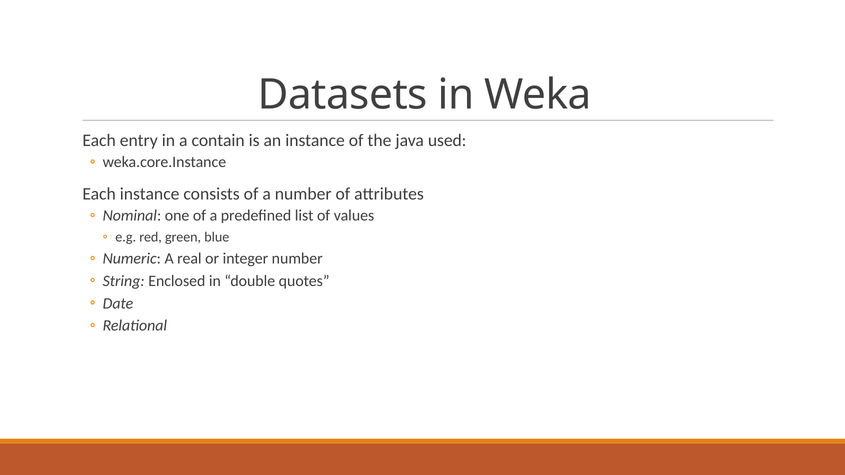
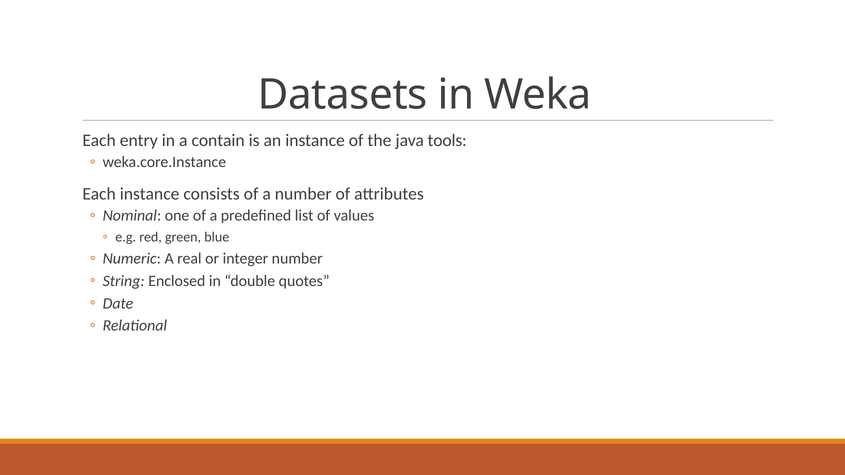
used: used -> tools
